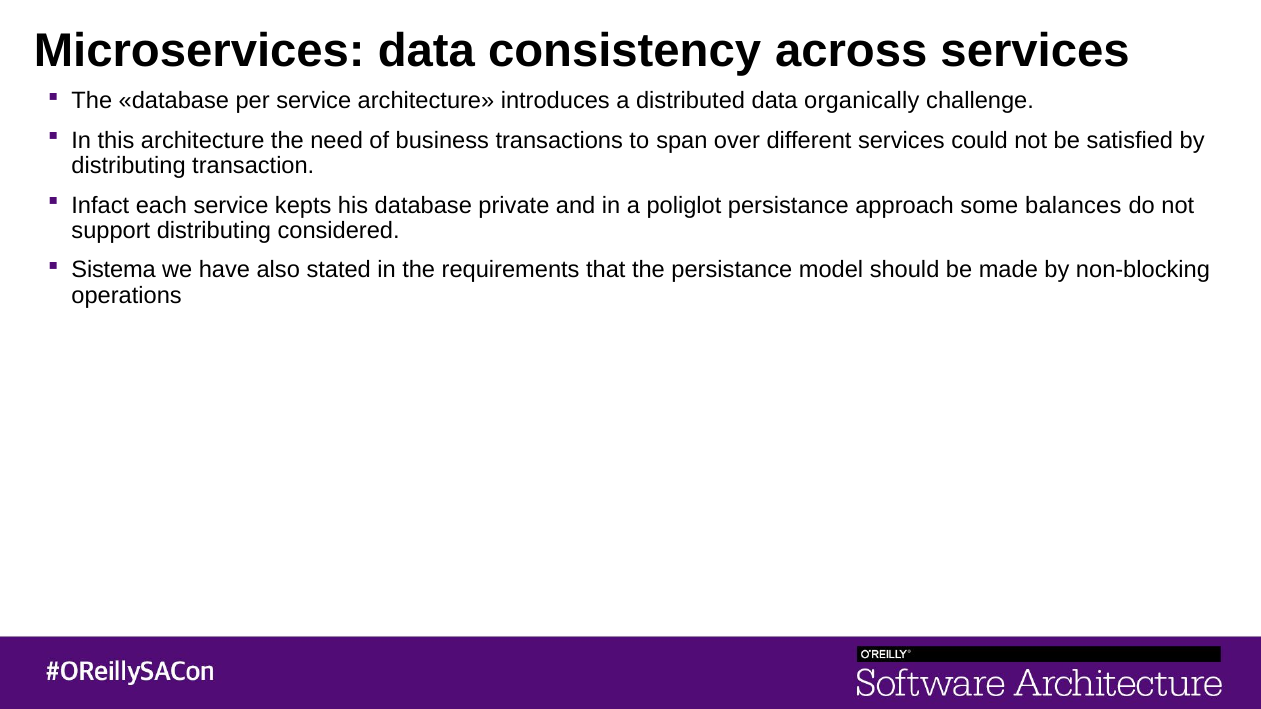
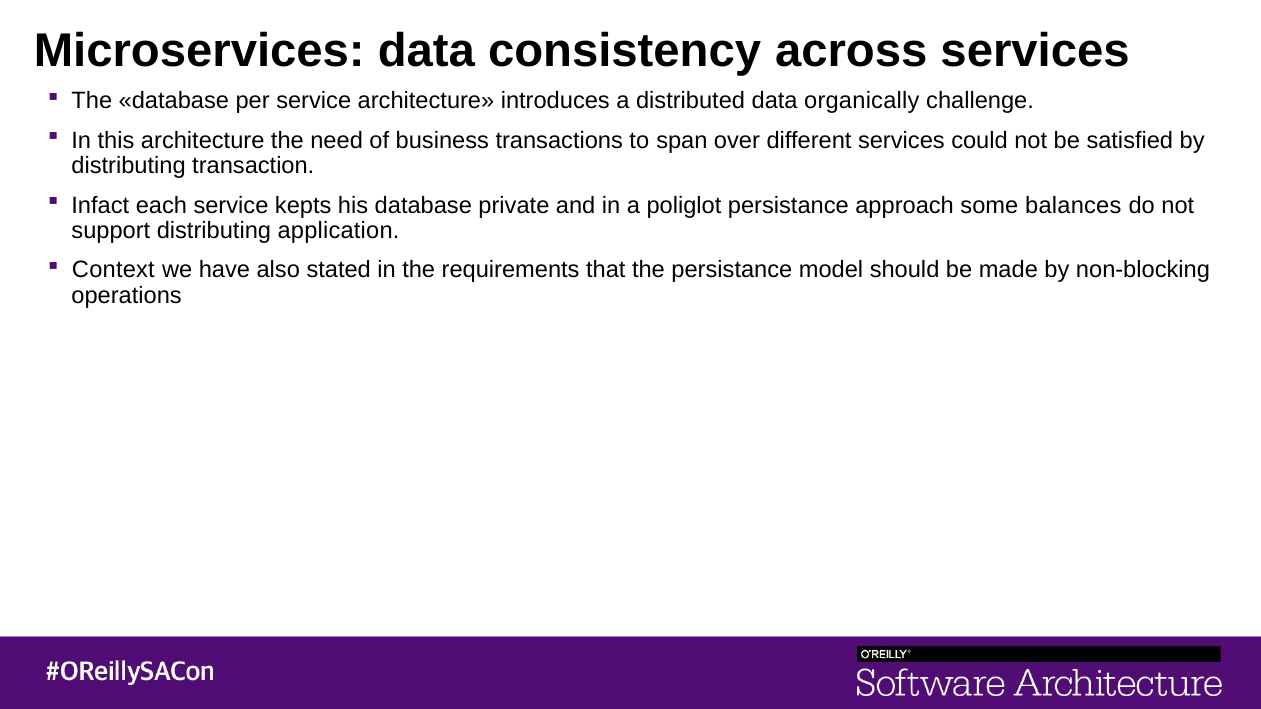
considered: considered -> application
Sistema: Sistema -> Context
